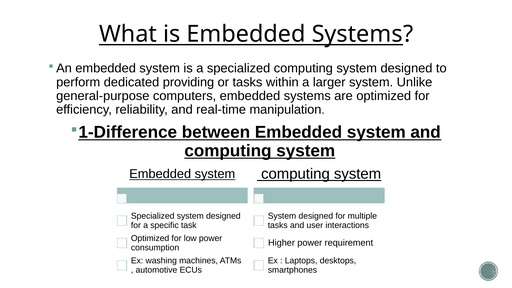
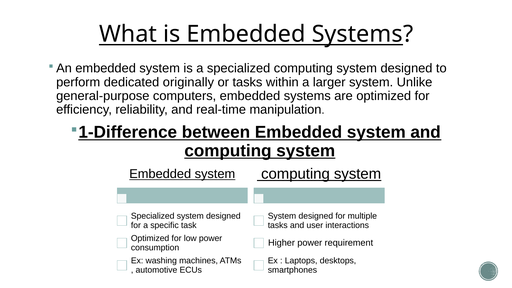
providing: providing -> originally
